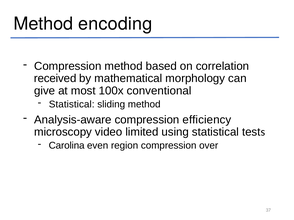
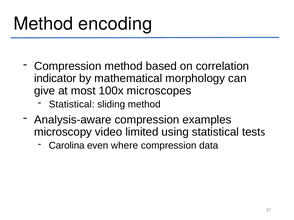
received: received -> indicator
conventional: conventional -> microscopes
efficiency: efficiency -> examples
region: region -> where
over: over -> data
